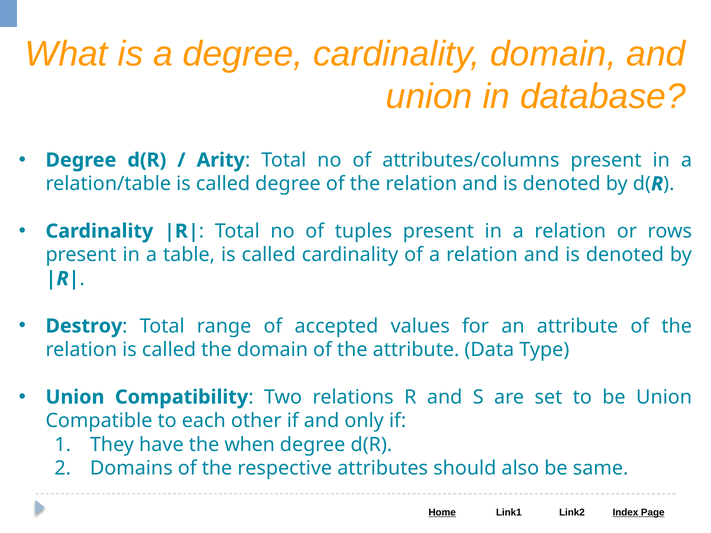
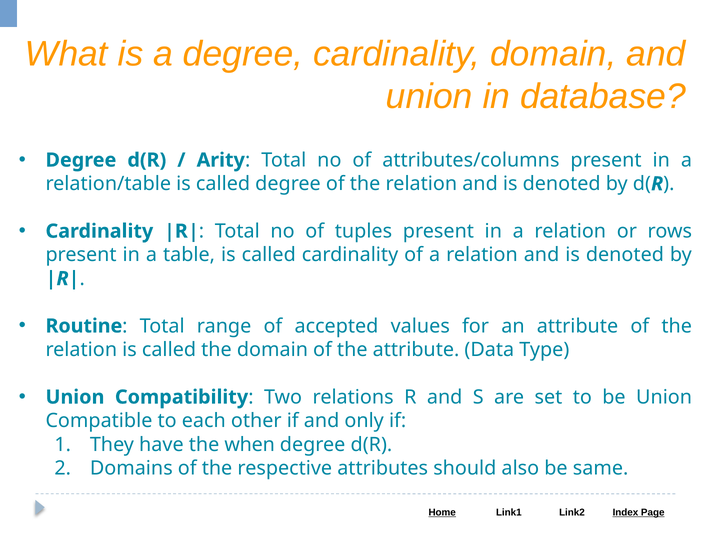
Destroy: Destroy -> Routine
